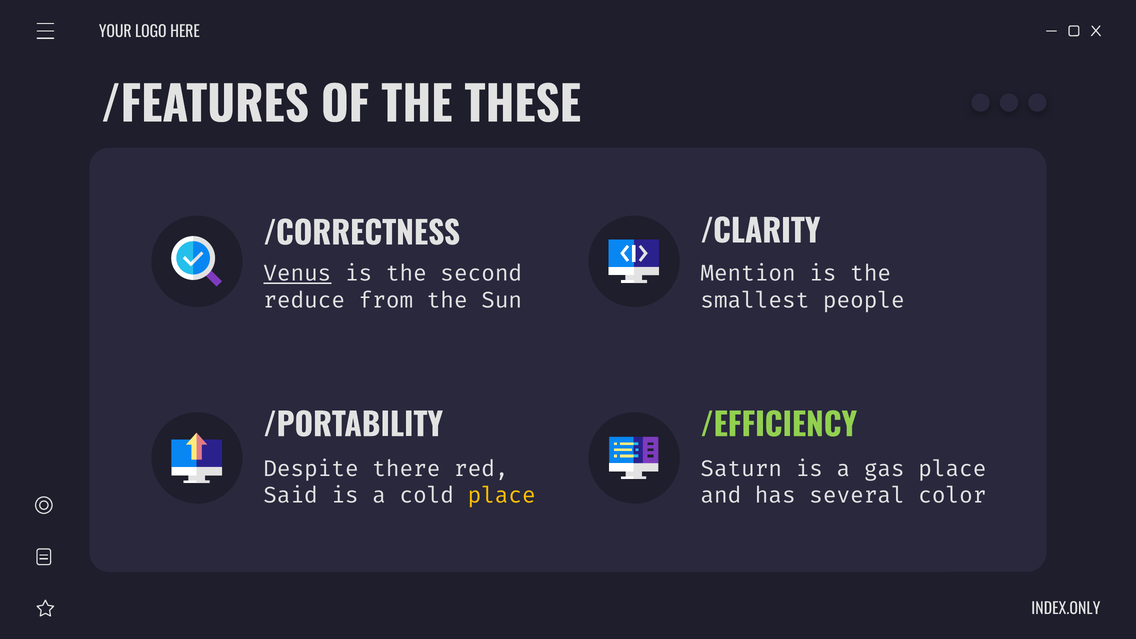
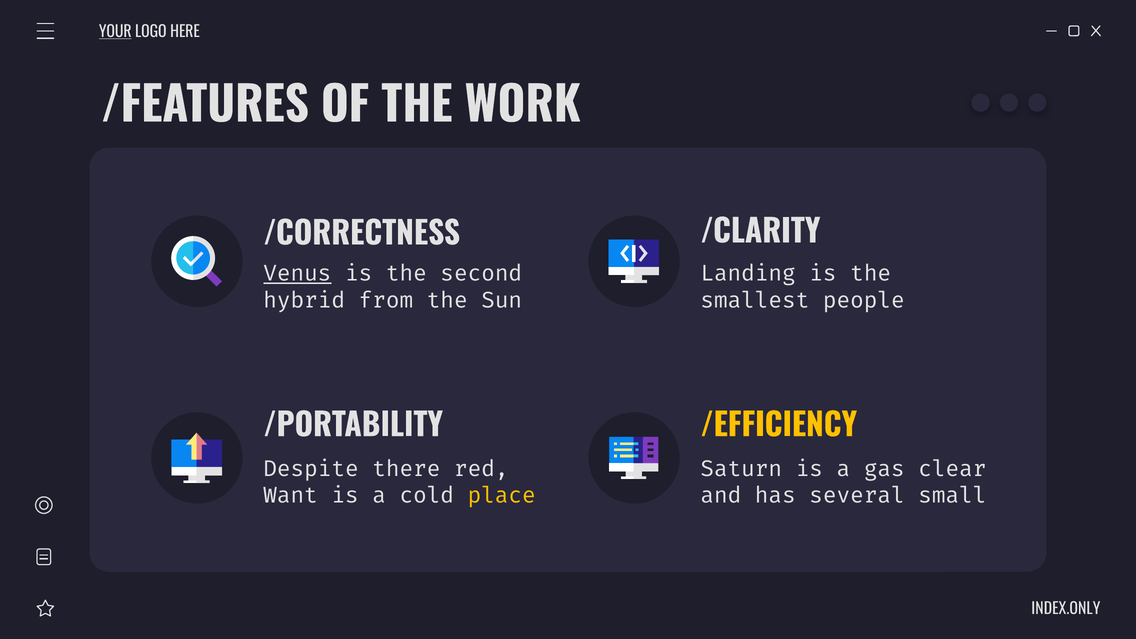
YOUR underline: none -> present
THESE: THESE -> WORK
Mention: Mention -> Landing
reduce: reduce -> hybrid
/EFFICIENCY colour: light green -> yellow
gas place: place -> clear
Said: Said -> Want
color: color -> small
